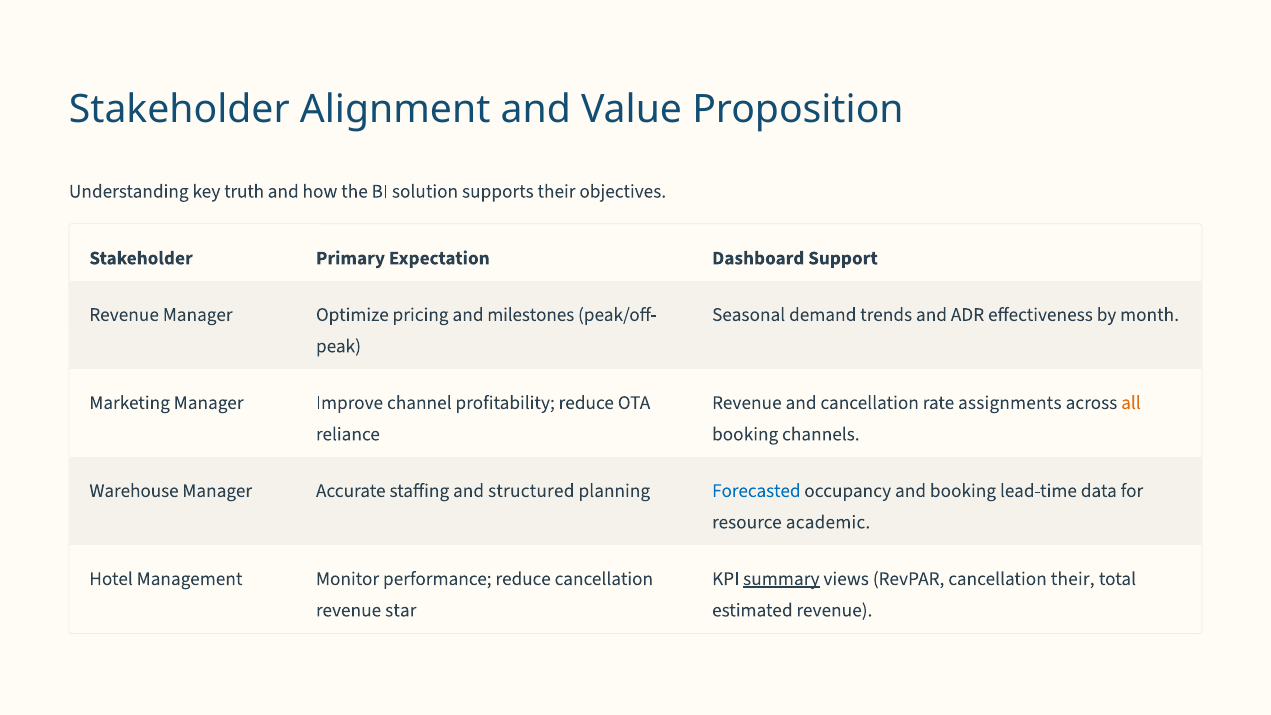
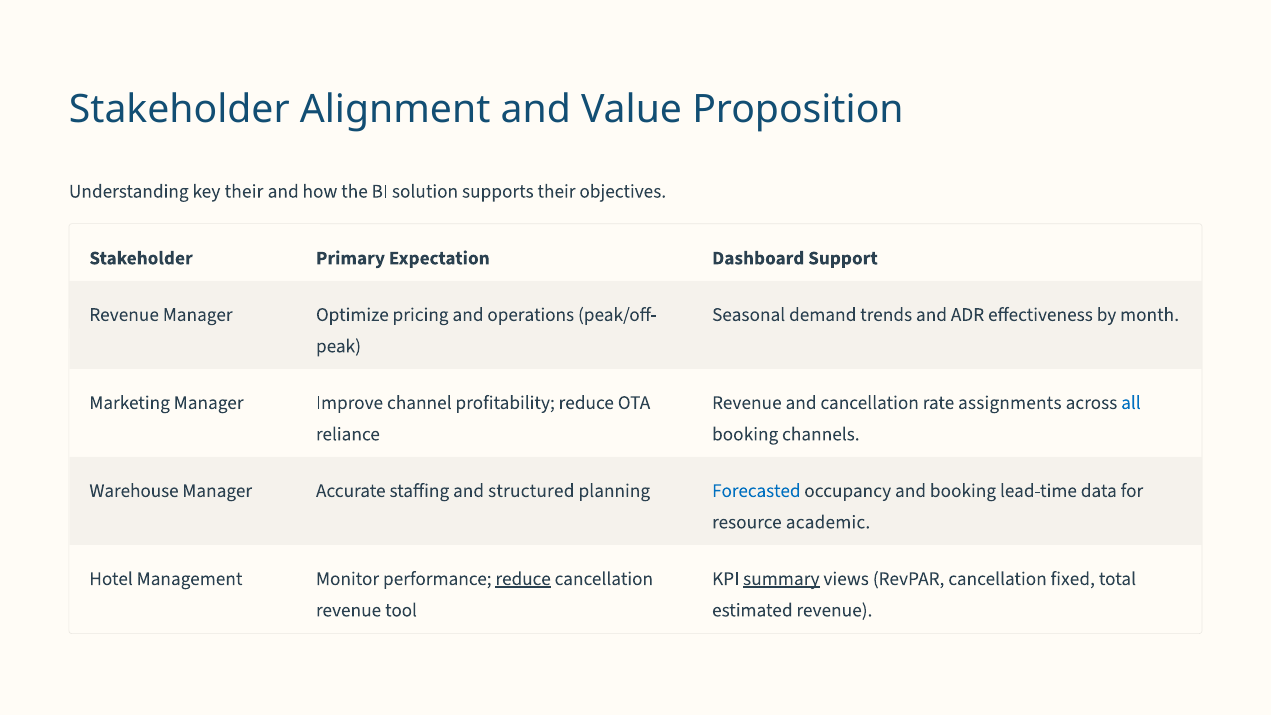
key truth: truth -> their
milestones: milestones -> operations
all colour: orange -> blue
reduce at (523, 579) underline: none -> present
cancellation their: their -> fixed
star: star -> tool
